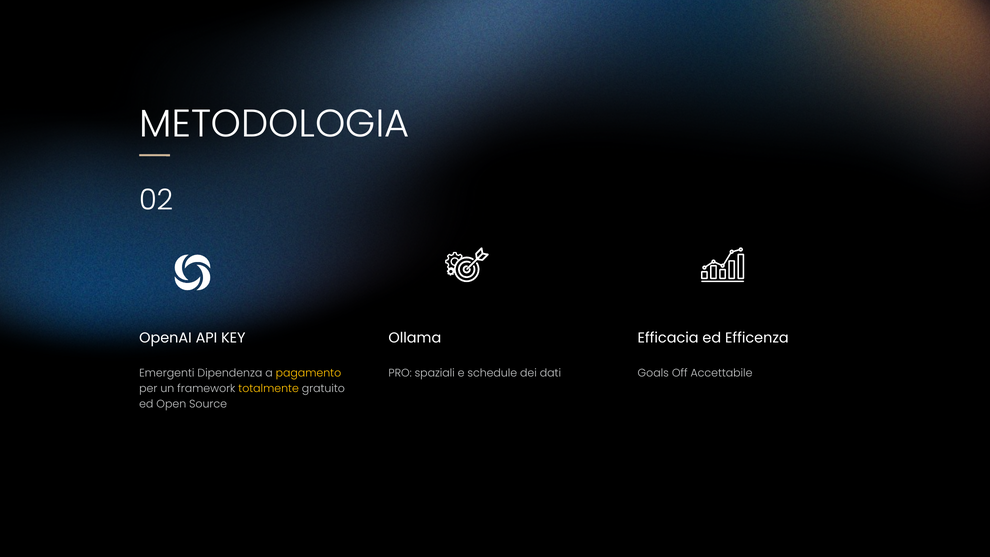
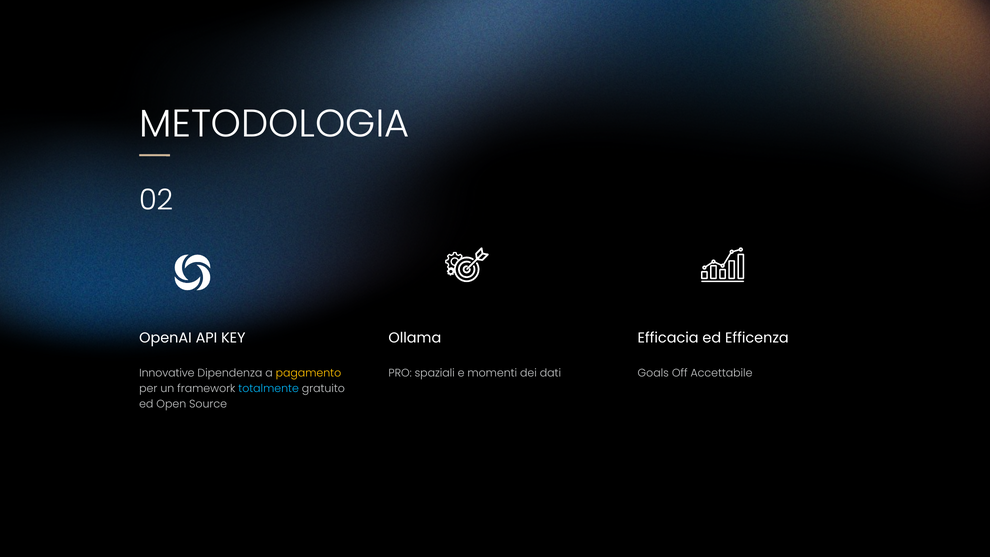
Emergenti: Emergenti -> Innovative
schedule: schedule -> momenti
totalmente colour: yellow -> light blue
